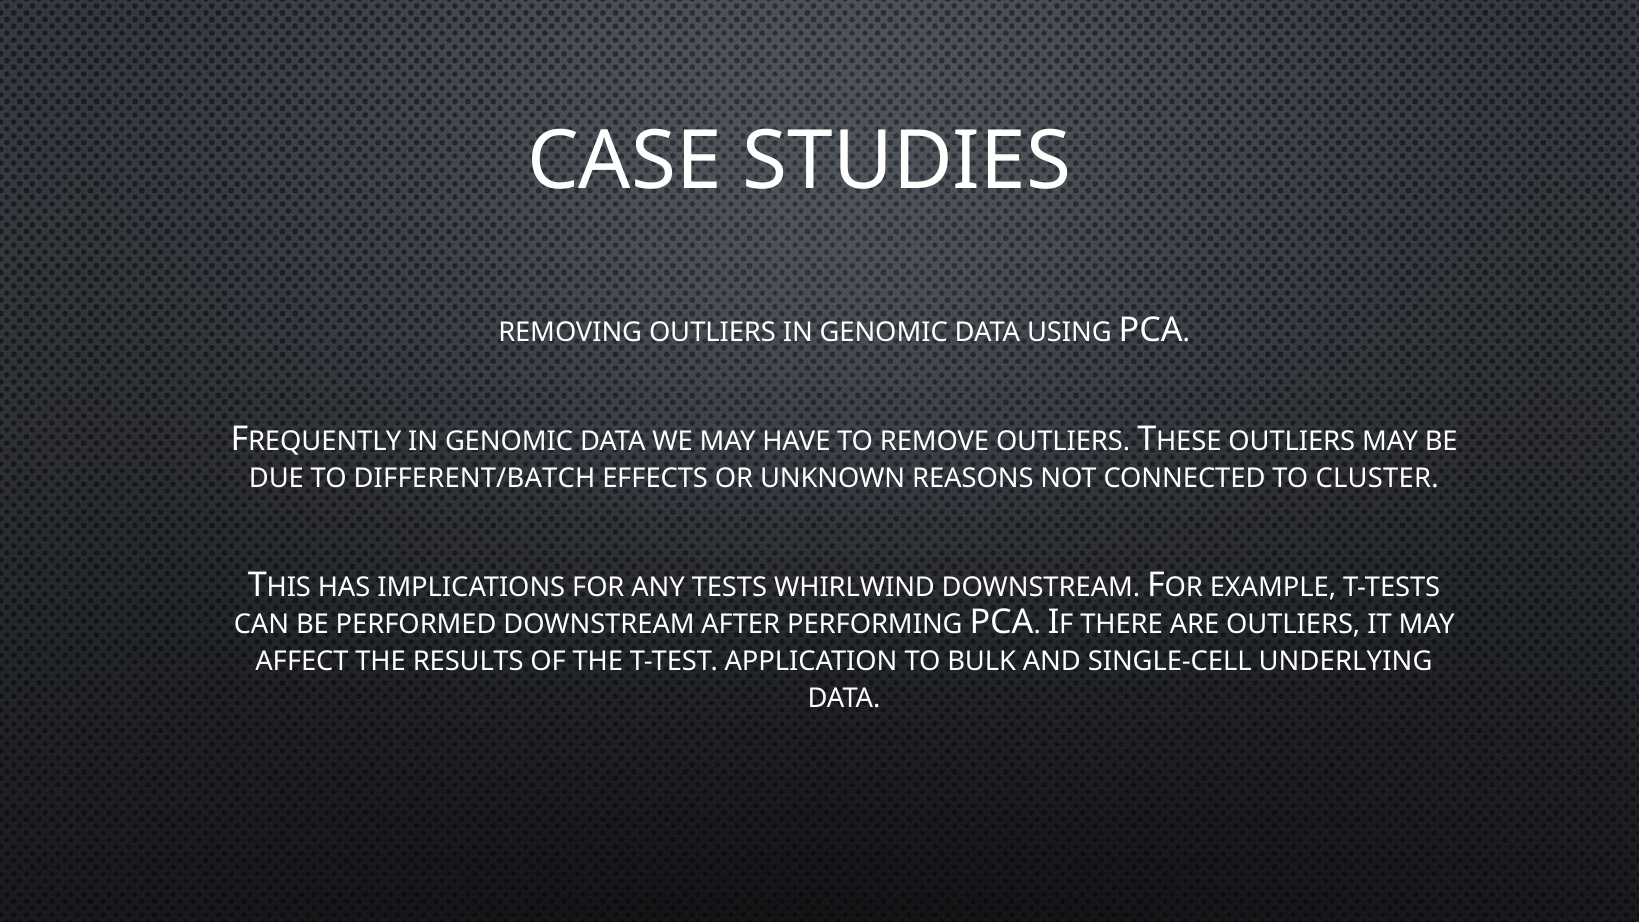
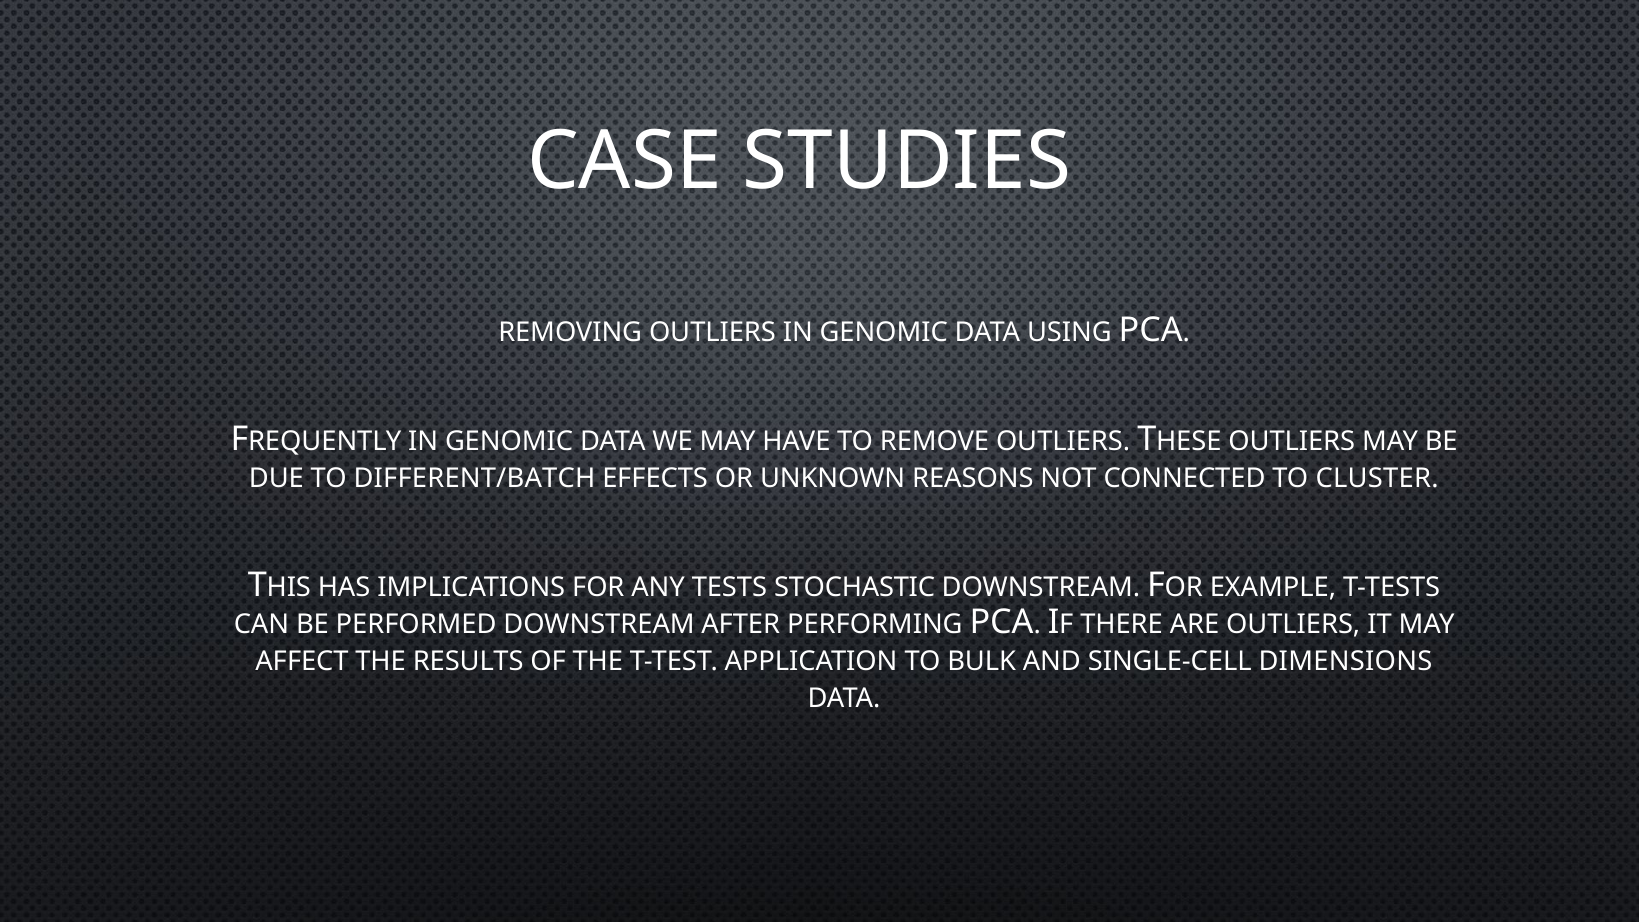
WHIRLWIND: WHIRLWIND -> STOCHASTIC
UNDERLYING: UNDERLYING -> DIMENSIONS
